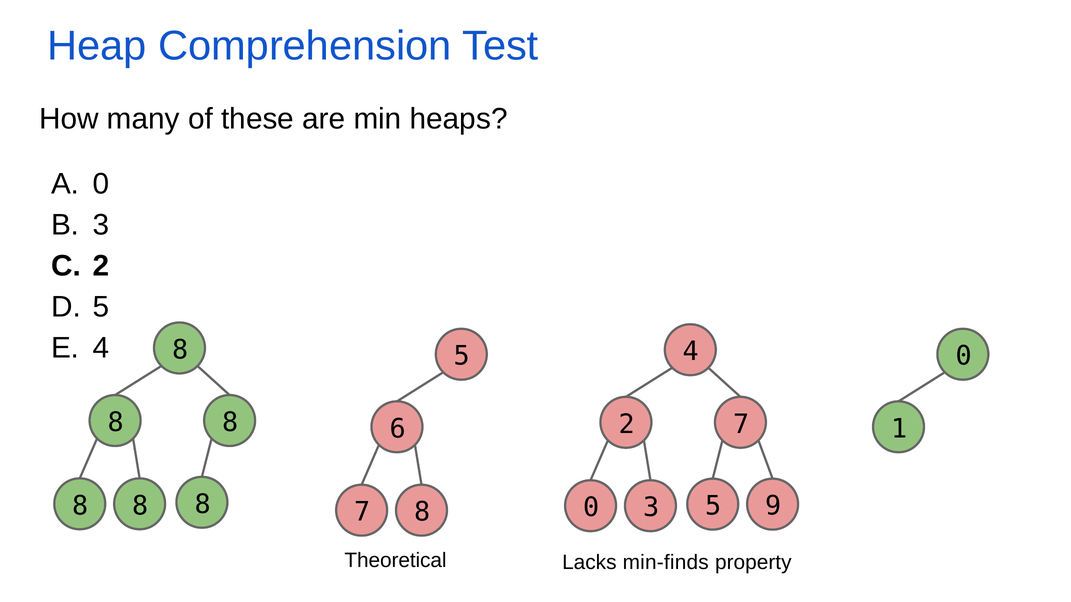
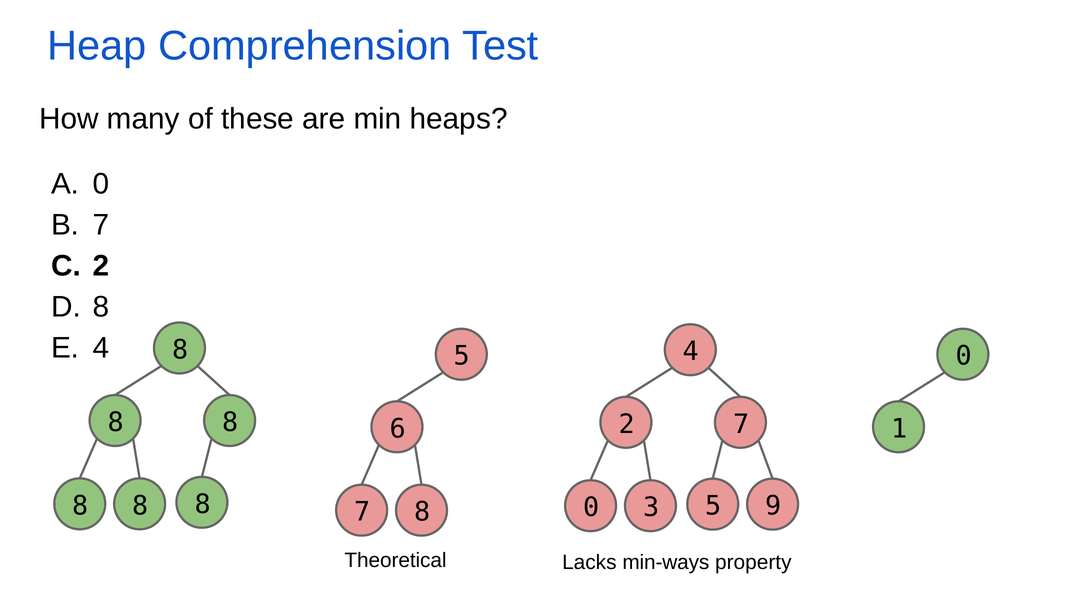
3 at (101, 225): 3 -> 7
5 at (101, 307): 5 -> 8
min-finds: min-finds -> min-ways
